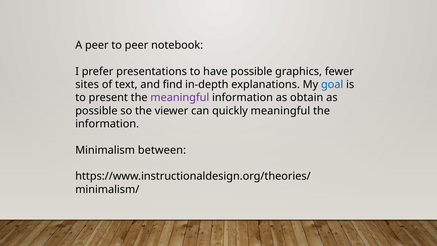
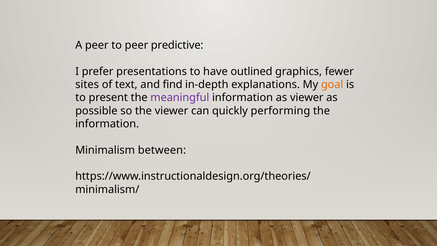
notebook: notebook -> predictive
have possible: possible -> outlined
goal colour: blue -> orange
as obtain: obtain -> viewer
quickly meaningful: meaningful -> performing
